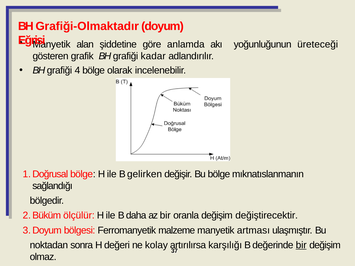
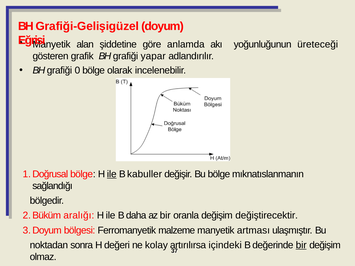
Grafiği-Olmaktadır: Grafiği-Olmaktadır -> Grafiği-Gelişigüzel
kadar: kadar -> yapar
4: 4 -> 0
ile at (112, 174) underline: none -> present
gelirken: gelirken -> kabuller
ölçülür: ölçülür -> aralığı
karşılığı: karşılığı -> içindeki
